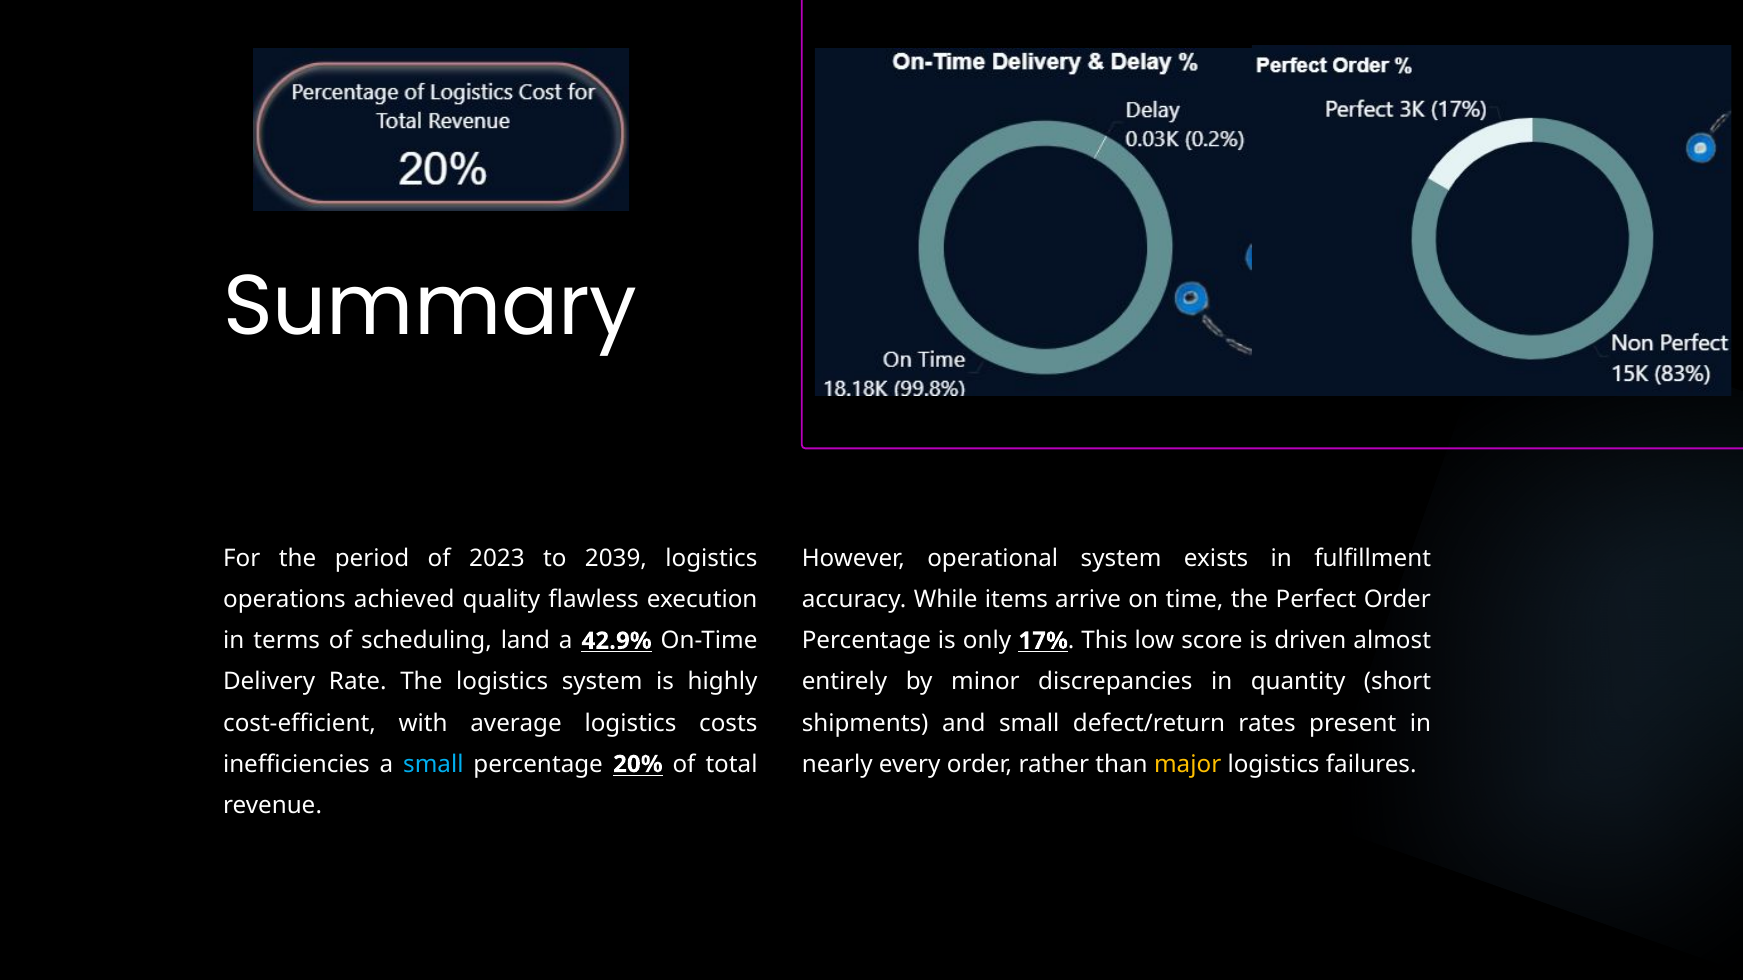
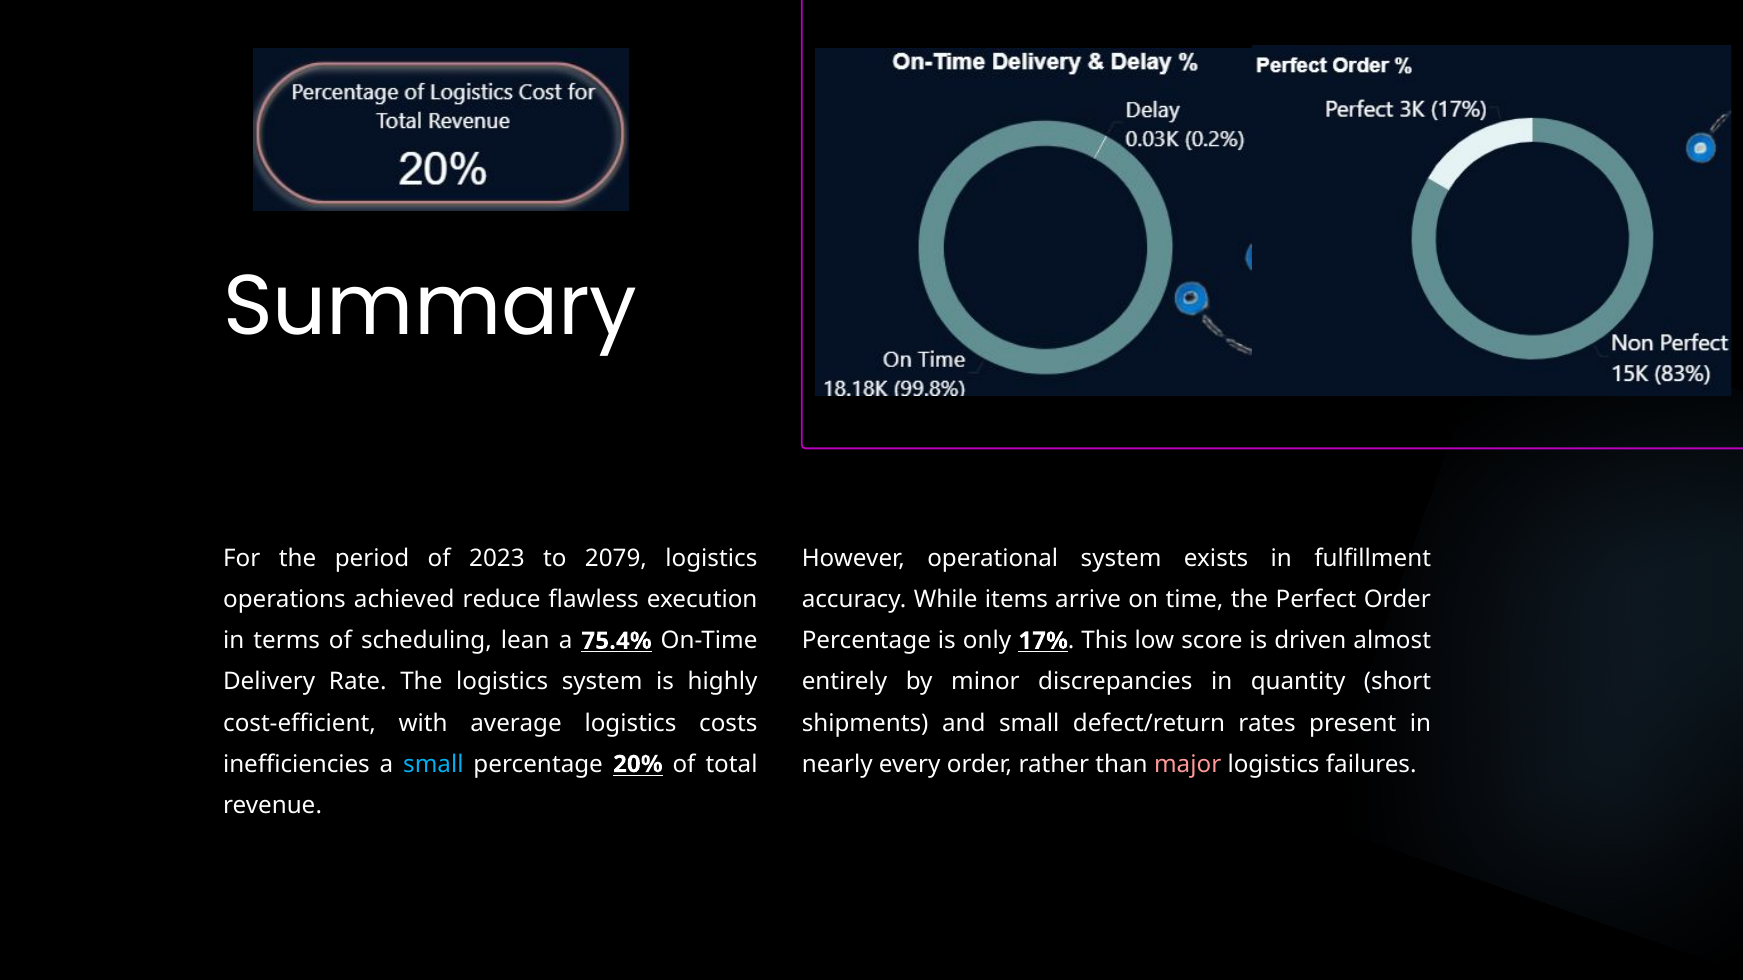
2039: 2039 -> 2079
quality: quality -> reduce
land: land -> lean
42.9%: 42.9% -> 75.4%
major colour: yellow -> pink
